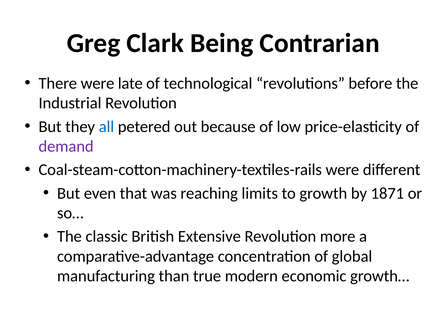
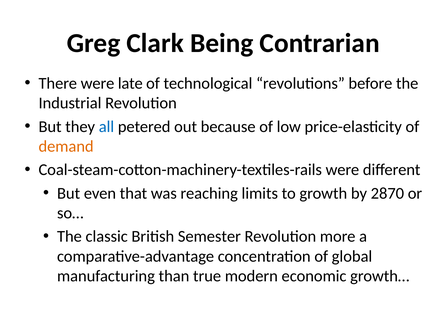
demand colour: purple -> orange
1871: 1871 -> 2870
Extensive: Extensive -> Semester
